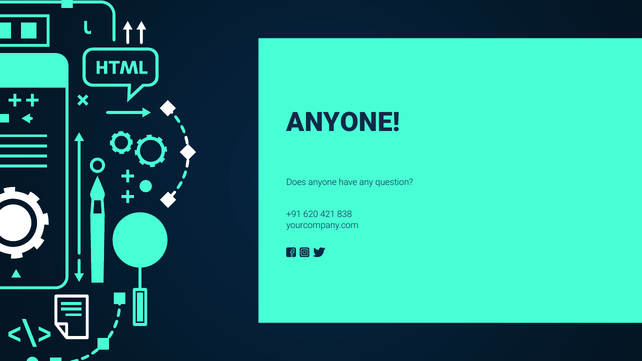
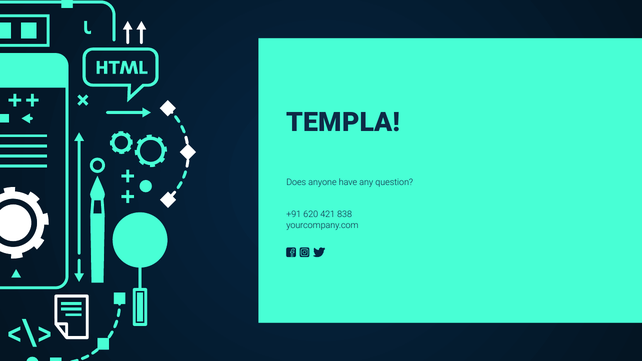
ANYONE at (343, 122): ANYONE -> TEMPLA
